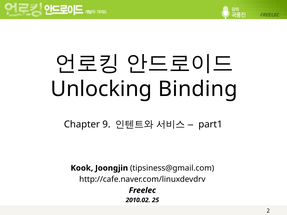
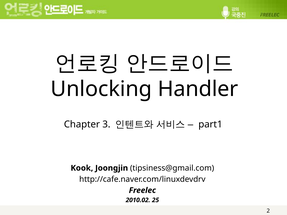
Binding: Binding -> Handler
9: 9 -> 3
